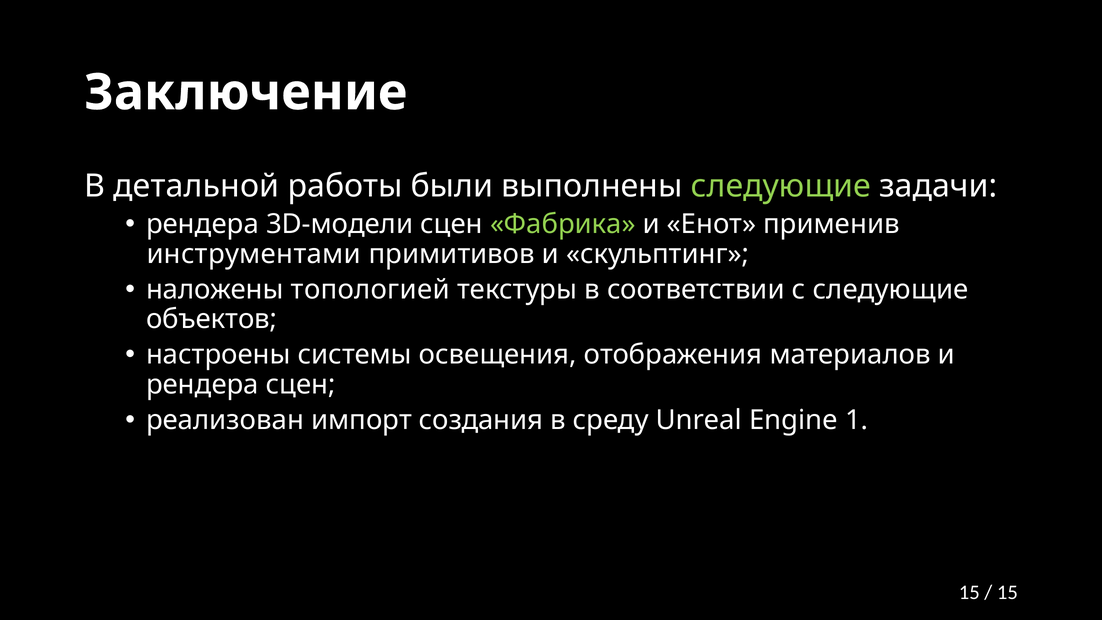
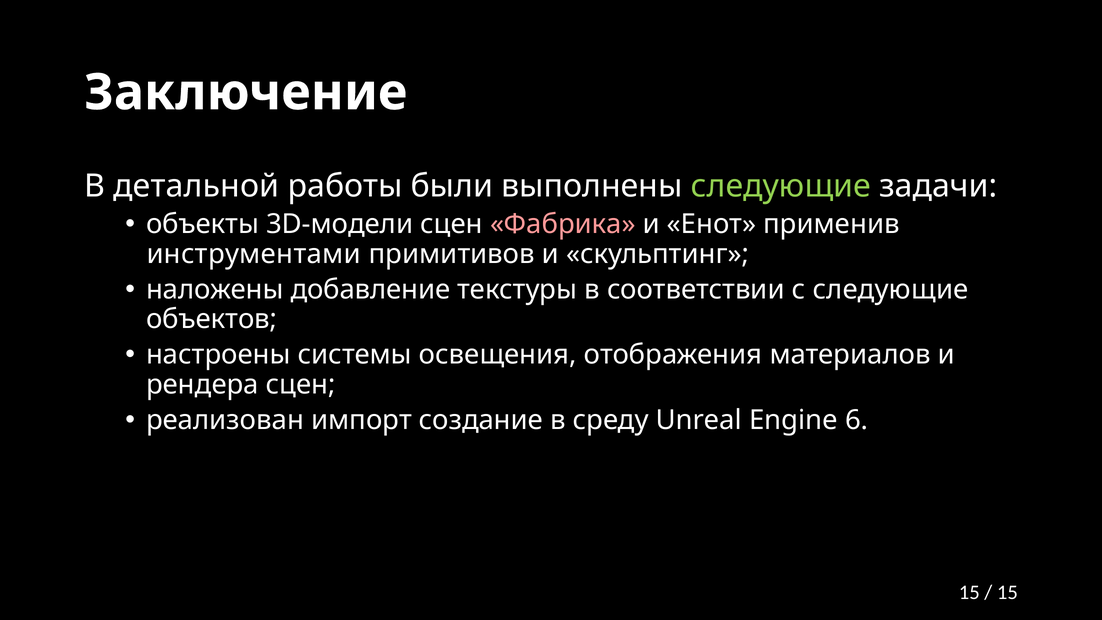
рендера at (202, 224): рендера -> объекты
Фабрика colour: light green -> pink
топологией: топологией -> добавление
создания: создания -> создание
1: 1 -> 6
